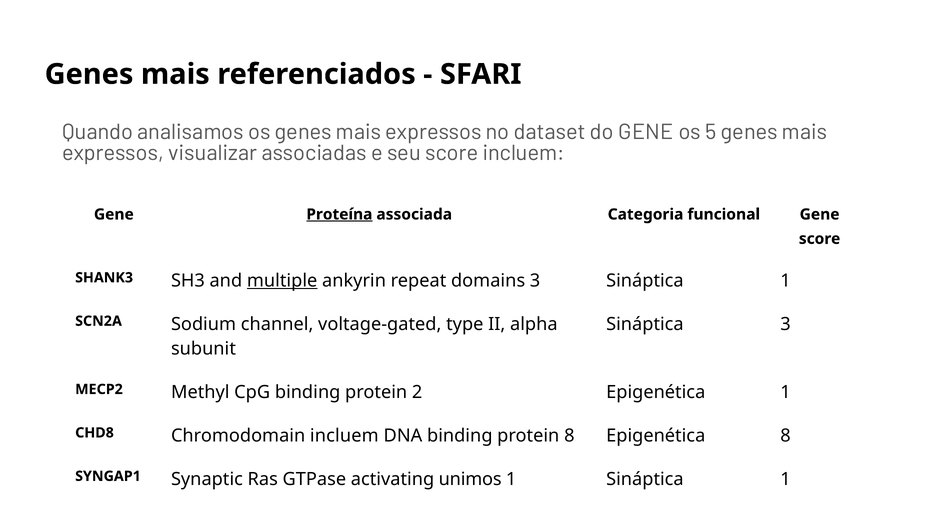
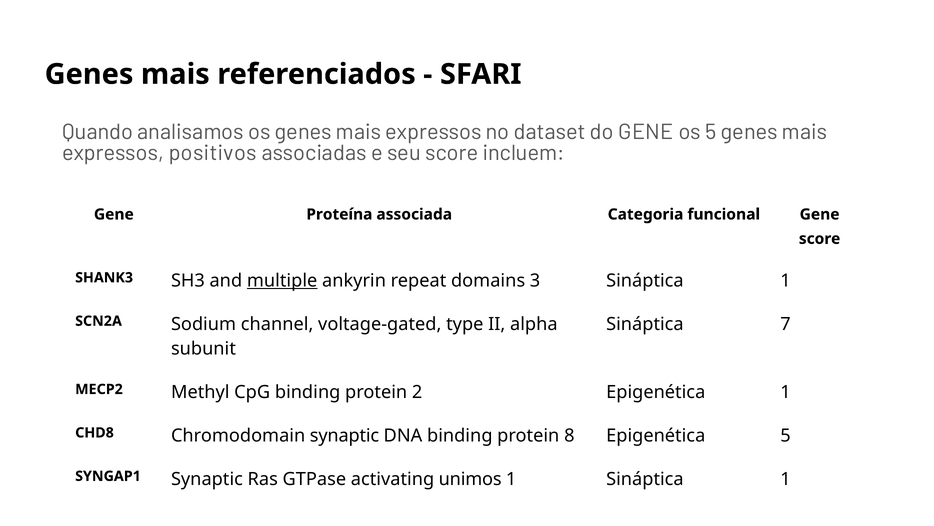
visualizar: visualizar -> positivos
Proteína underline: present -> none
Sináptica 3: 3 -> 7
Chromodomain incluem: incluem -> synaptic
Epigenética 8: 8 -> 5
